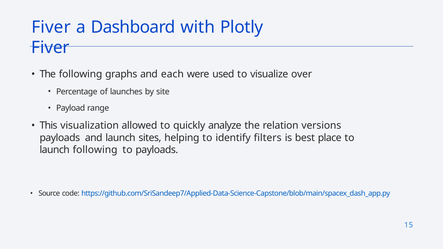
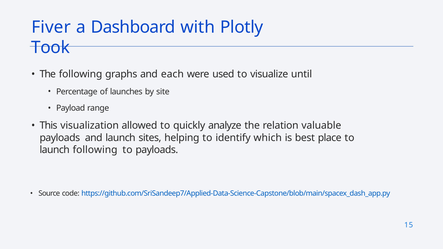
Fiver at (50, 48): Fiver -> Took
over: over -> until
versions: versions -> valuable
filters: filters -> which
